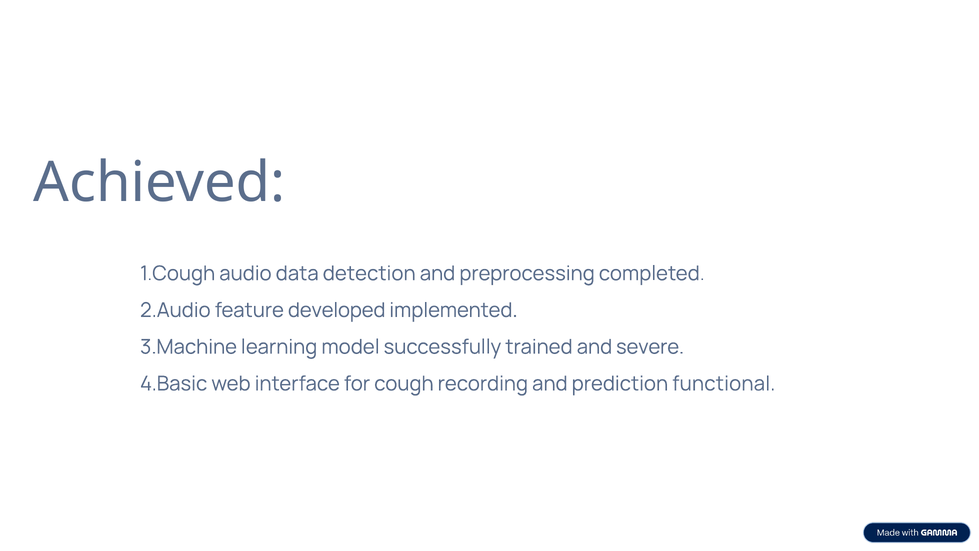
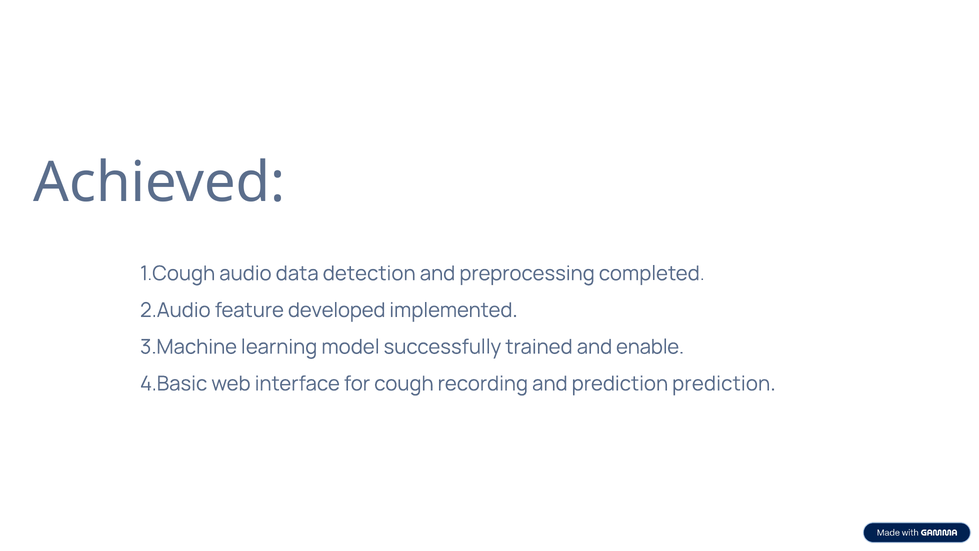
severe: severe -> enable
prediction functional: functional -> prediction
